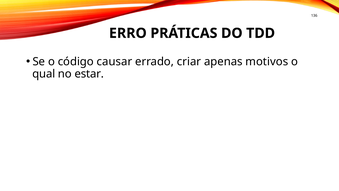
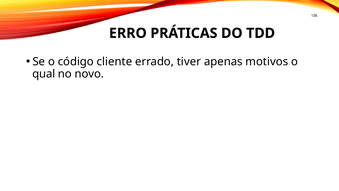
causar: causar -> cliente
criar: criar -> tiver
estar: estar -> novo
